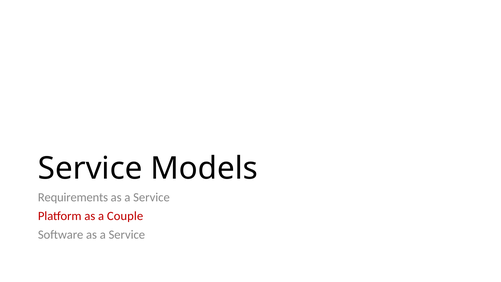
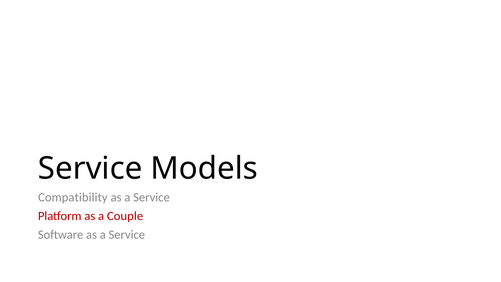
Requirements: Requirements -> Compatibility
